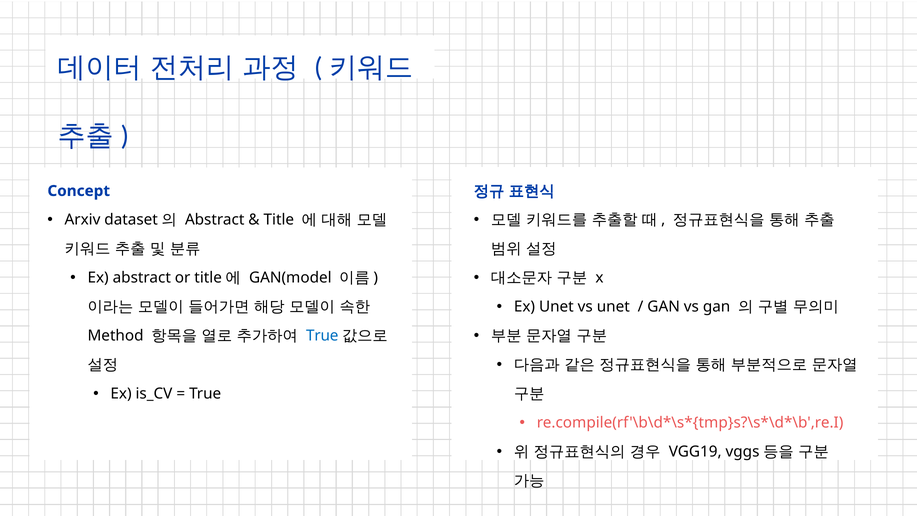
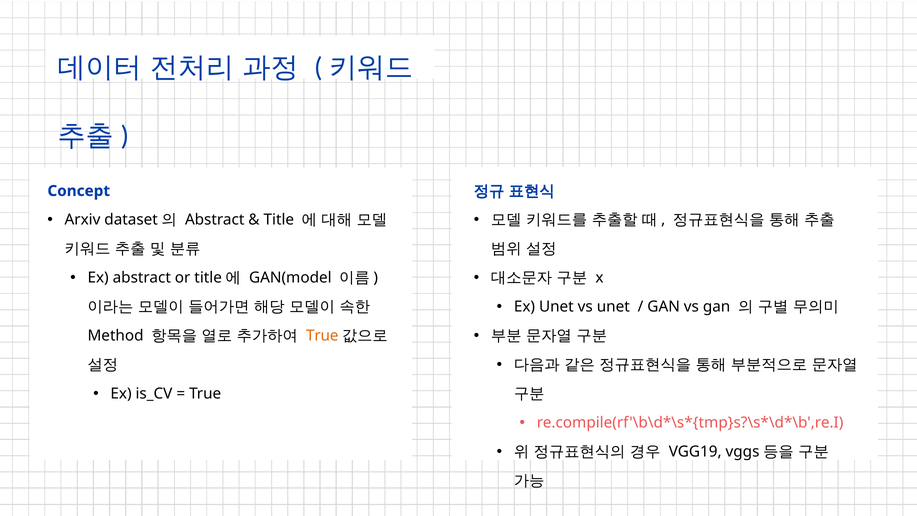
True at (322, 336) colour: blue -> orange
